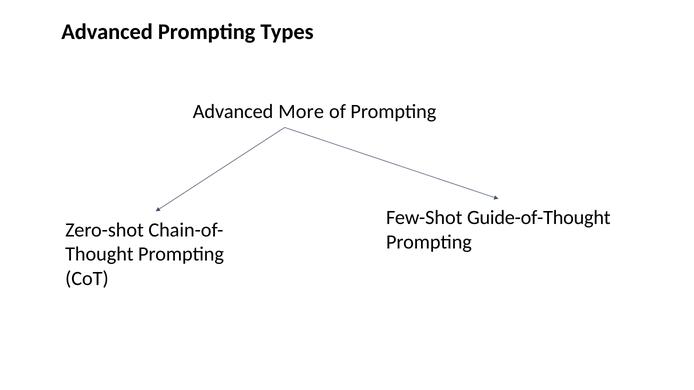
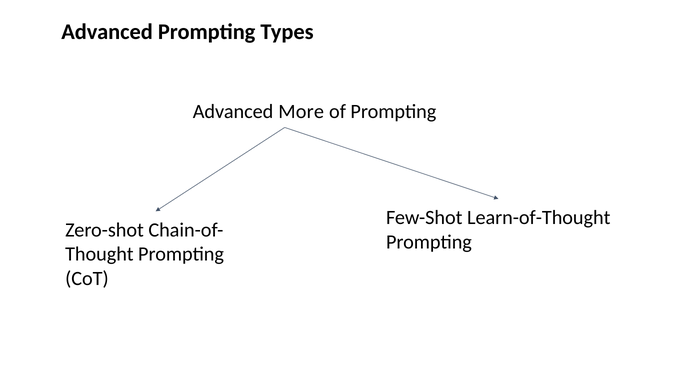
Guide-of-Thought: Guide-of-Thought -> Learn-of-Thought
